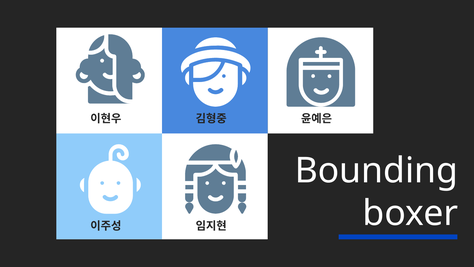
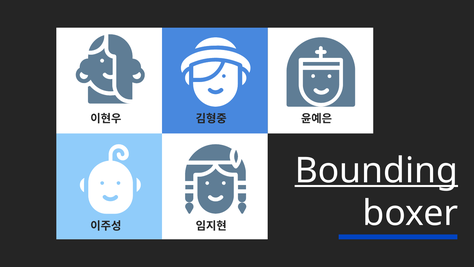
Bounding underline: none -> present
